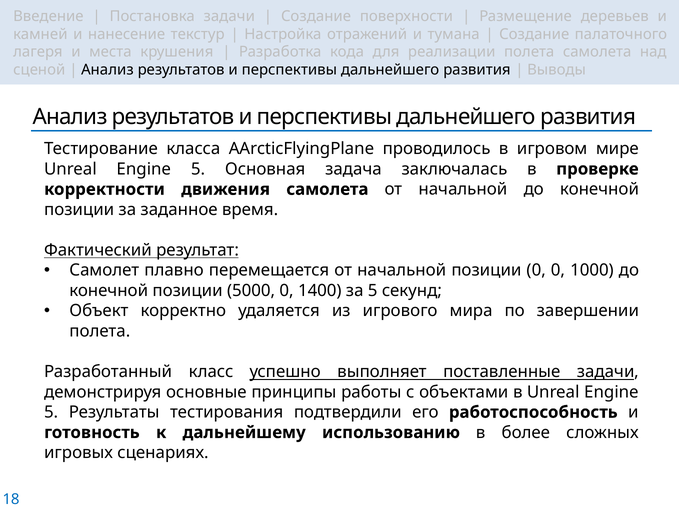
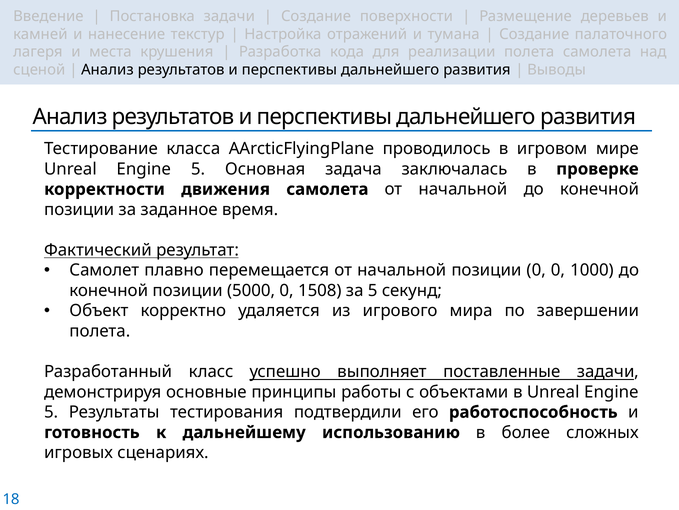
1400: 1400 -> 1508
